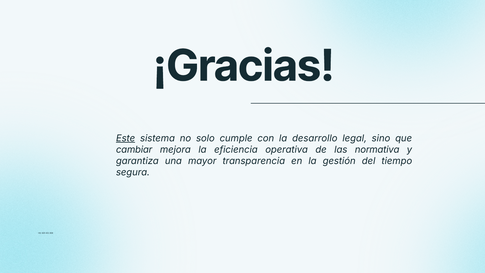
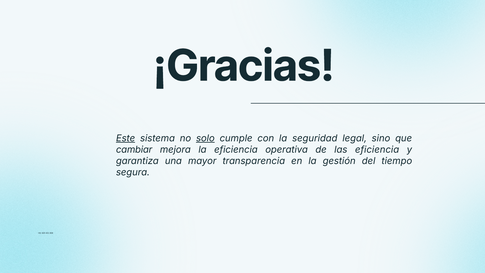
solo underline: none -> present
desarrollo: desarrollo -> seguridad
las normativa: normativa -> eficiencia
